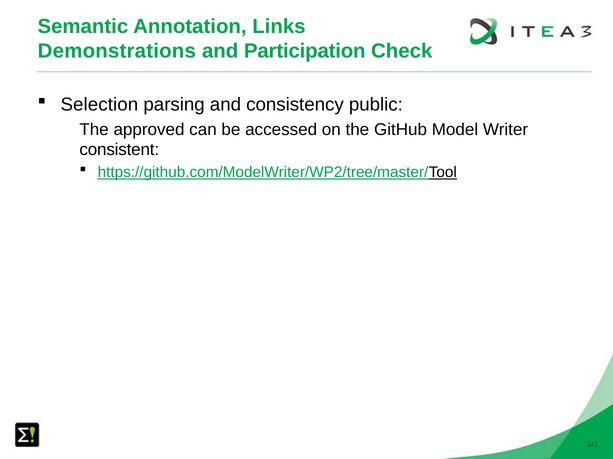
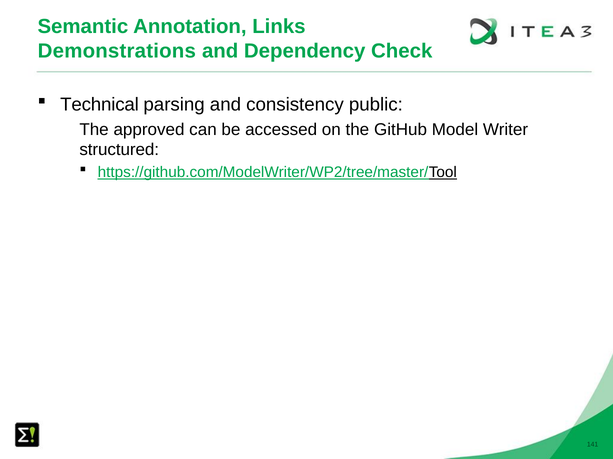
Participation: Participation -> Dependency
Selection: Selection -> Technical
consistent: consistent -> structured
